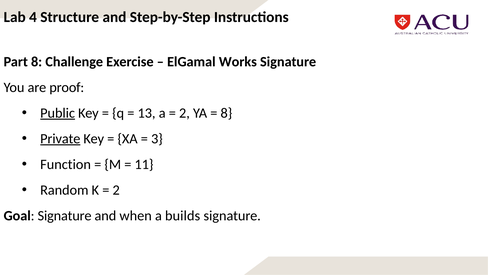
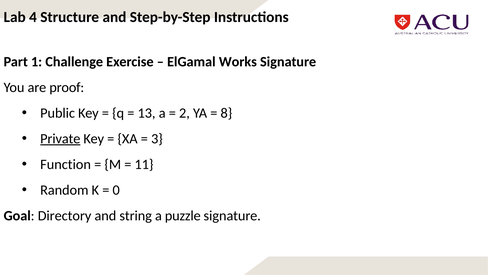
Part 8: 8 -> 1
Public underline: present -> none
2 at (116, 190): 2 -> 0
Goal Signature: Signature -> Directory
when: when -> string
builds: builds -> puzzle
